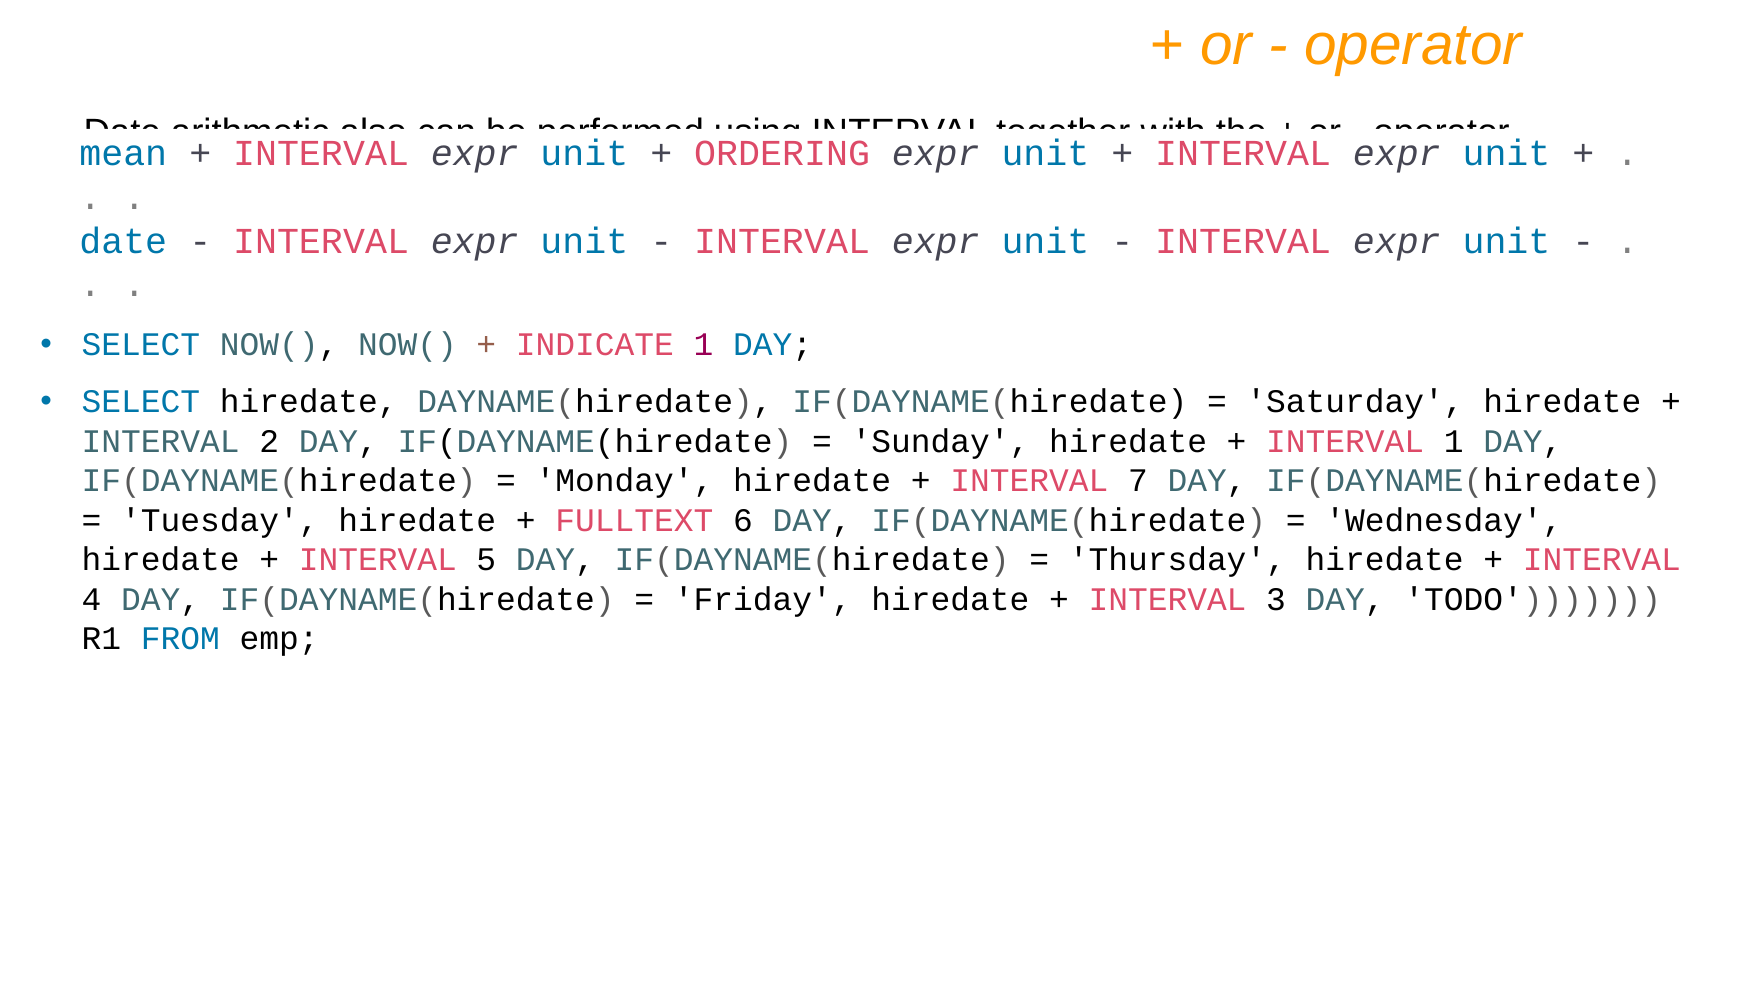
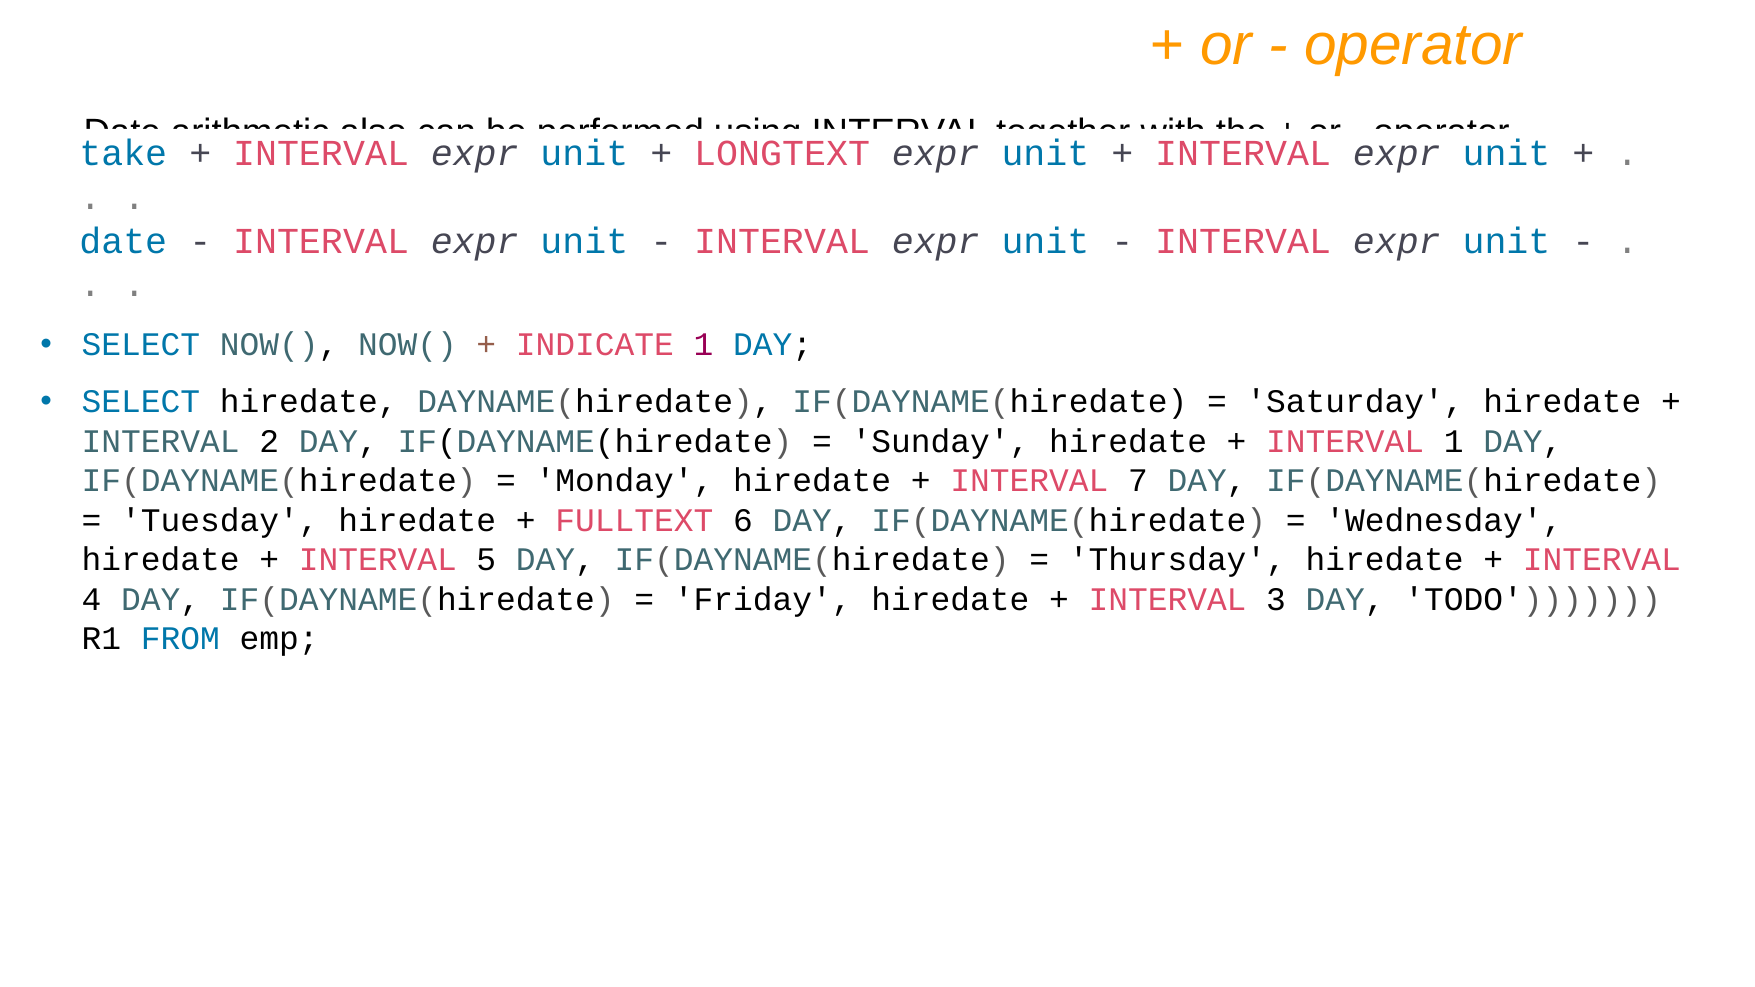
mean: mean -> take
ORDERING: ORDERING -> LONGTEXT
